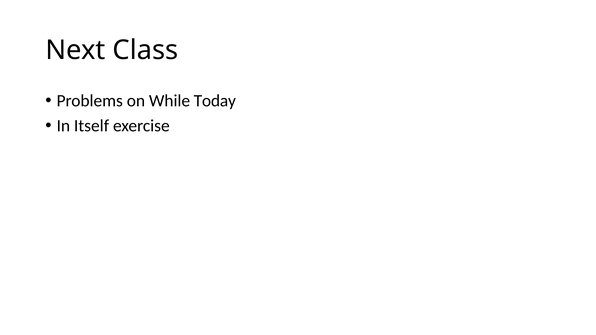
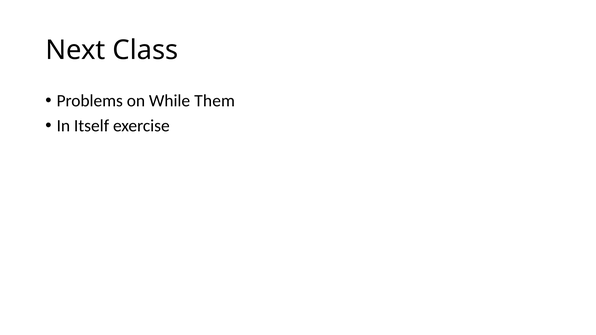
Today: Today -> Them
